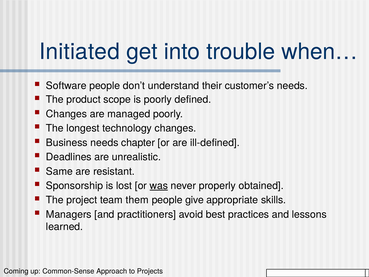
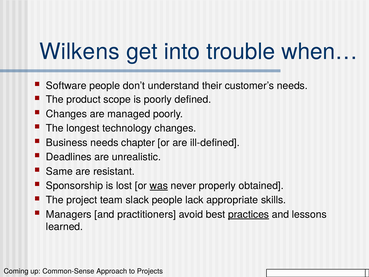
Initiated: Initiated -> Wilkens
them: them -> slack
give: give -> lack
practices underline: none -> present
